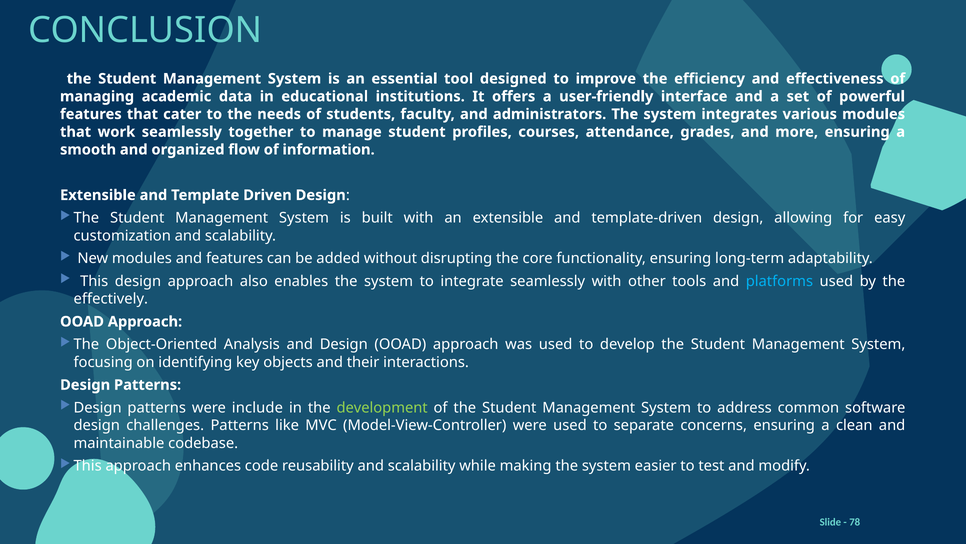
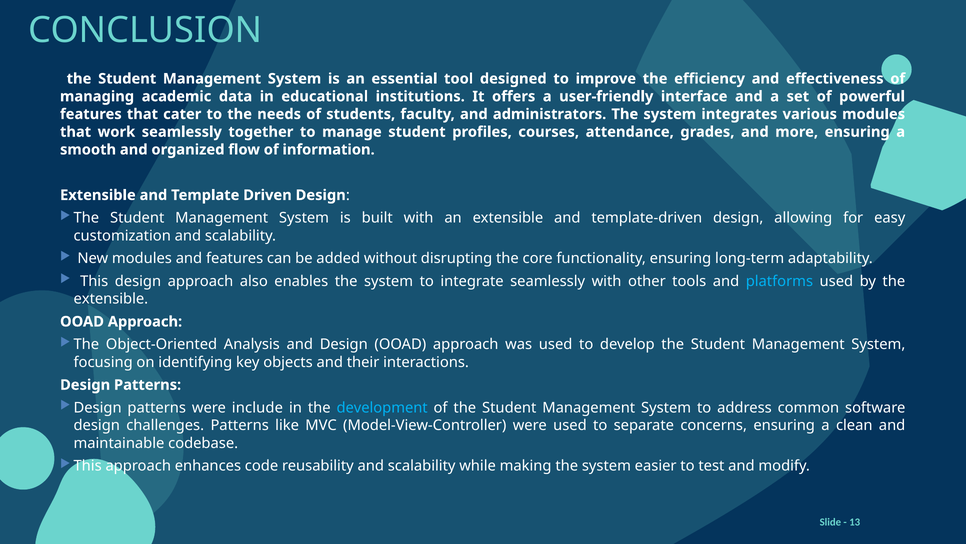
effectively at (111, 299): effectively -> extensible
development colour: light green -> light blue
78: 78 -> 13
